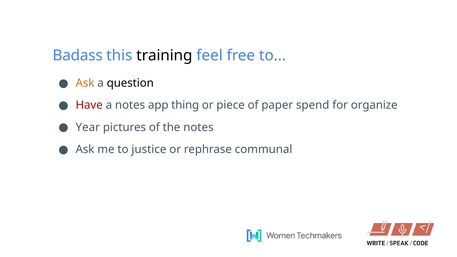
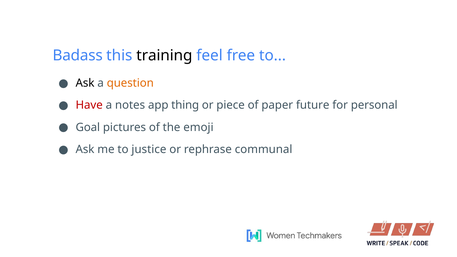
Ask at (85, 83) colour: orange -> black
question colour: black -> orange
spend: spend -> future
organize: organize -> personal
Year: Year -> Goal
the notes: notes -> emoji
